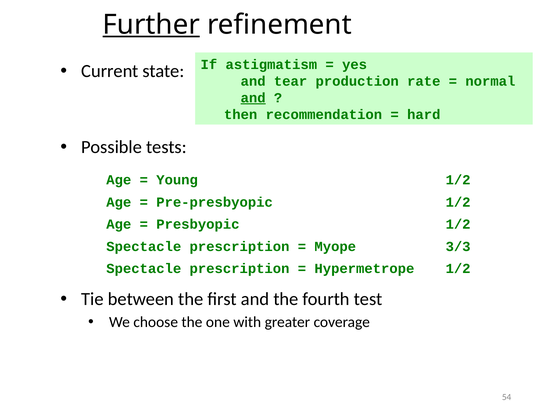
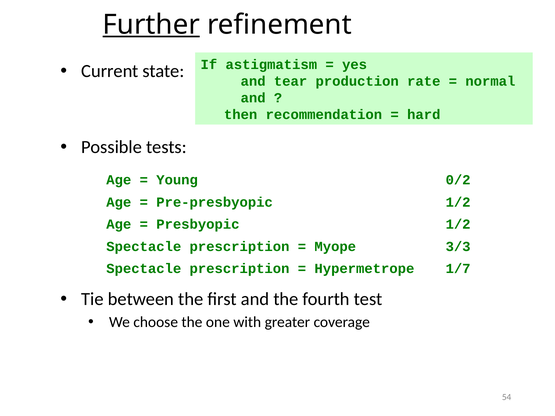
and at (253, 98) underline: present -> none
1/2 at (458, 180): 1/2 -> 0/2
1/2 at (458, 269): 1/2 -> 1/7
